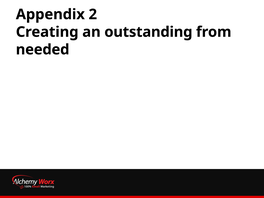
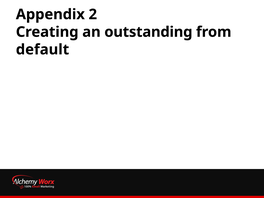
needed: needed -> default
